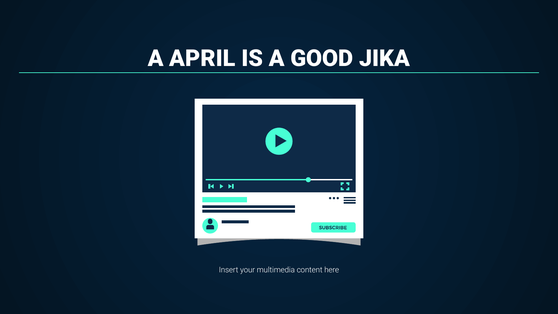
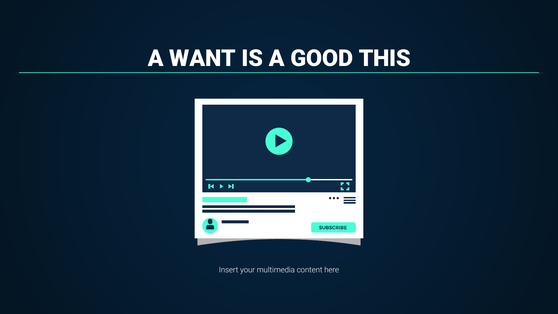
APRIL: APRIL -> WANT
JIKA: JIKA -> THIS
